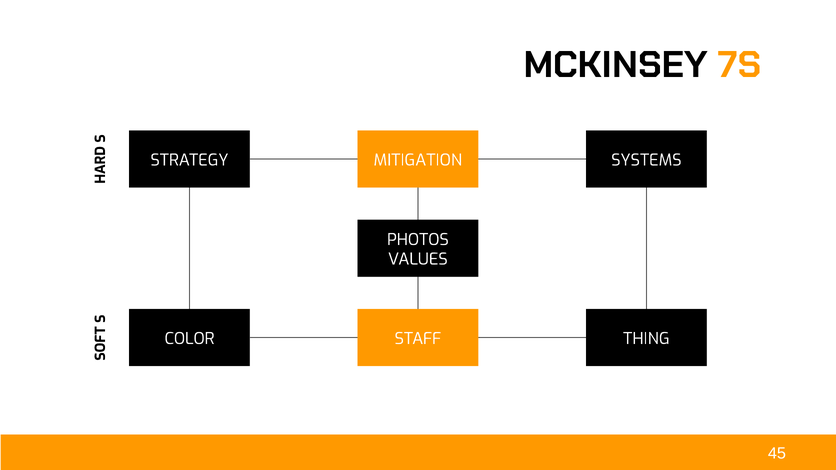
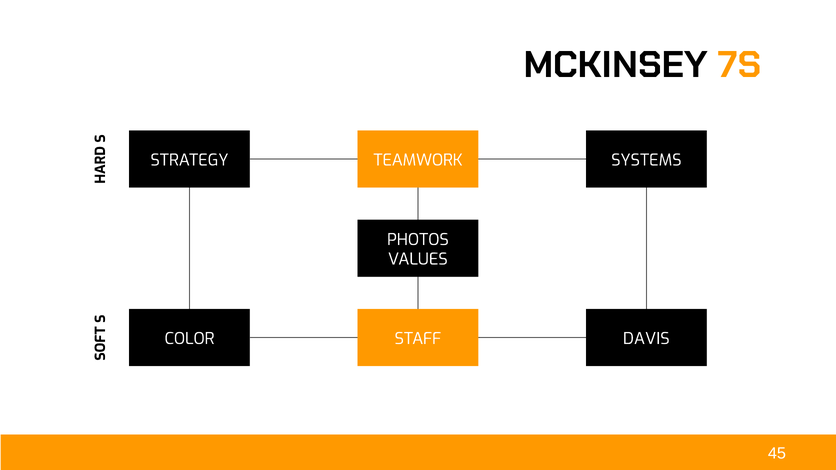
MITIGATION: MITIGATION -> TEAMWORK
THING: THING -> DAVIS
